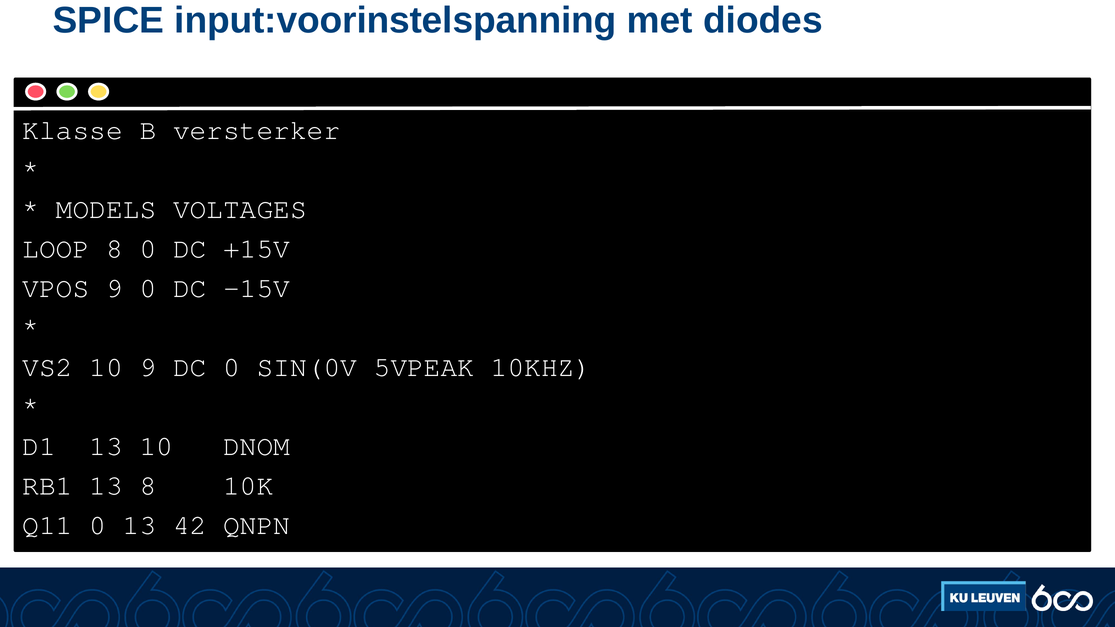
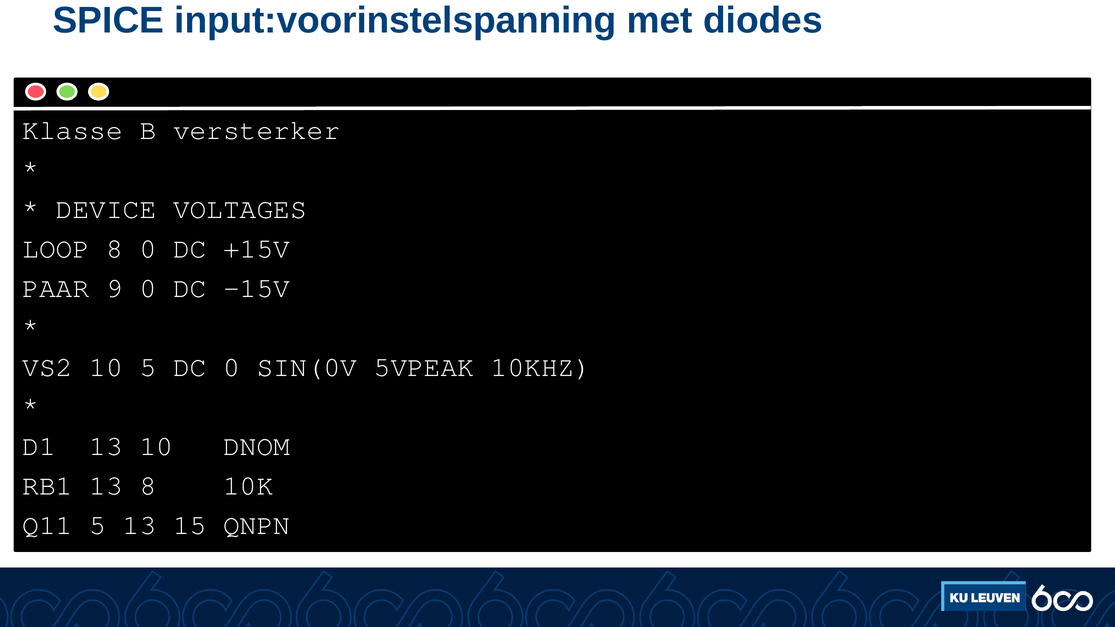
MODELS: MODELS -> DEVICE
VPOS: VPOS -> PAAR
10 9: 9 -> 5
Q11 0: 0 -> 5
42: 42 -> 15
